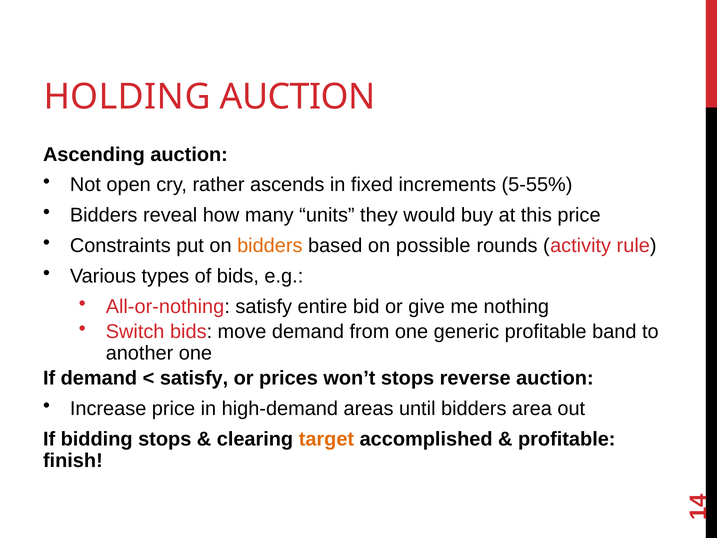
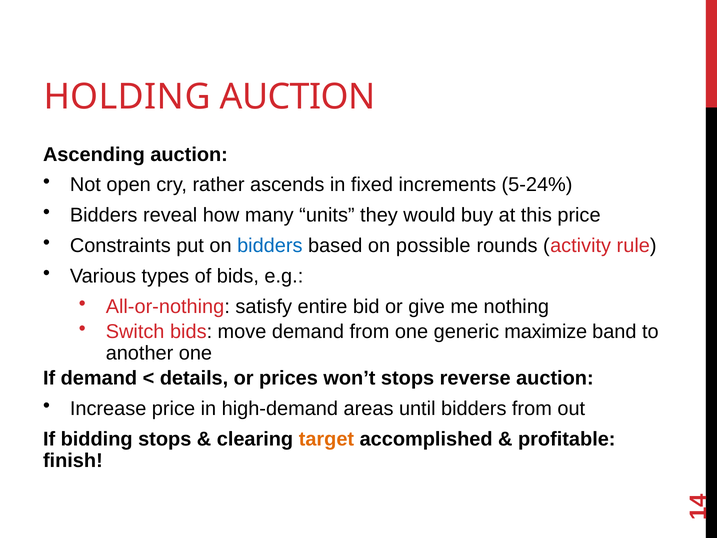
5-55%: 5-55% -> 5-24%
bidders at (270, 246) colour: orange -> blue
generic profitable: profitable -> maximize
satisfy at (194, 378): satisfy -> details
bidders area: area -> from
